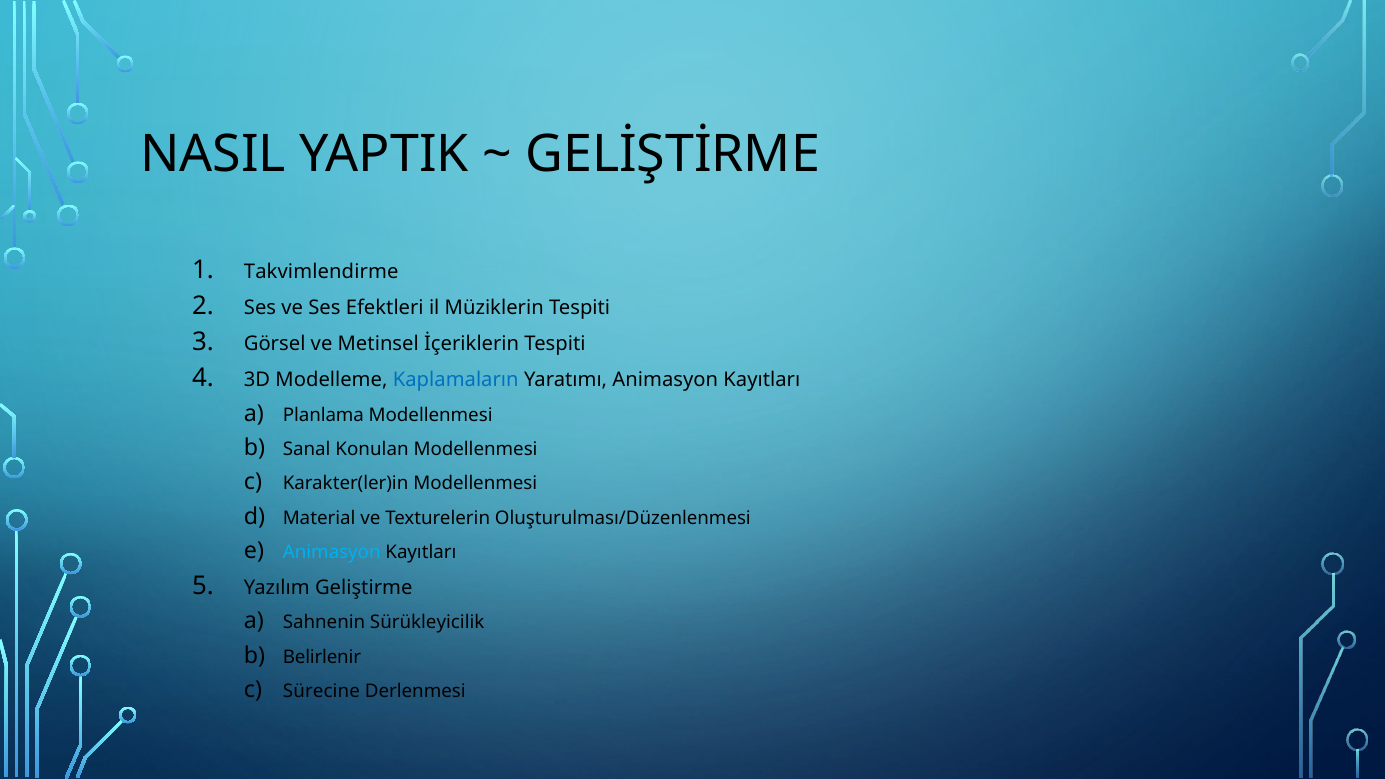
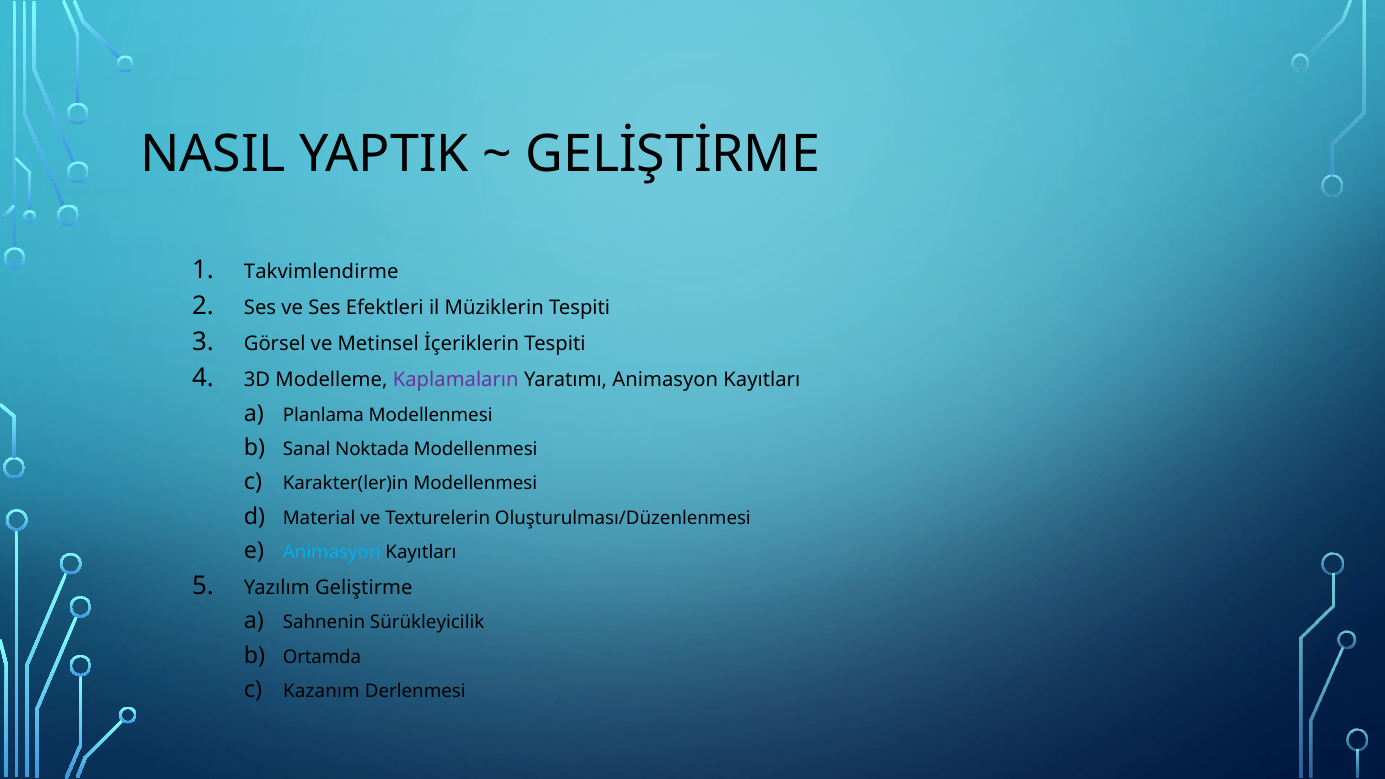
Kaplamaların colour: blue -> purple
Konulan: Konulan -> Noktada
Belirlenir: Belirlenir -> Ortamda
Sürecine: Sürecine -> Kazanım
